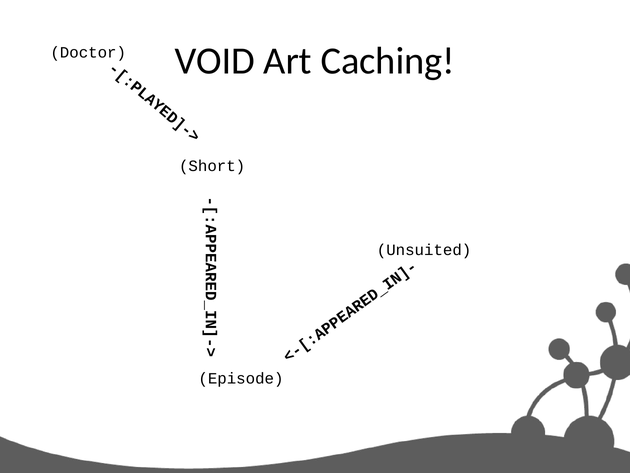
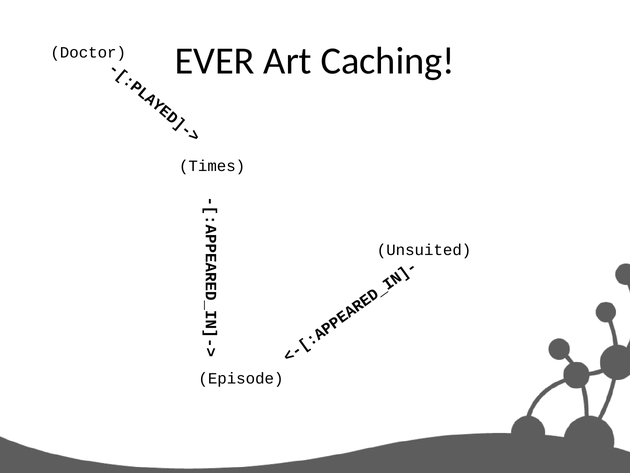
VOID: VOID -> EVER
Short: Short -> Times
